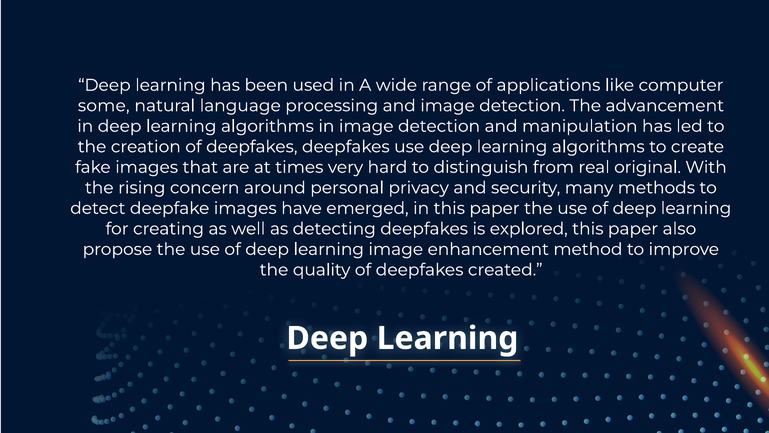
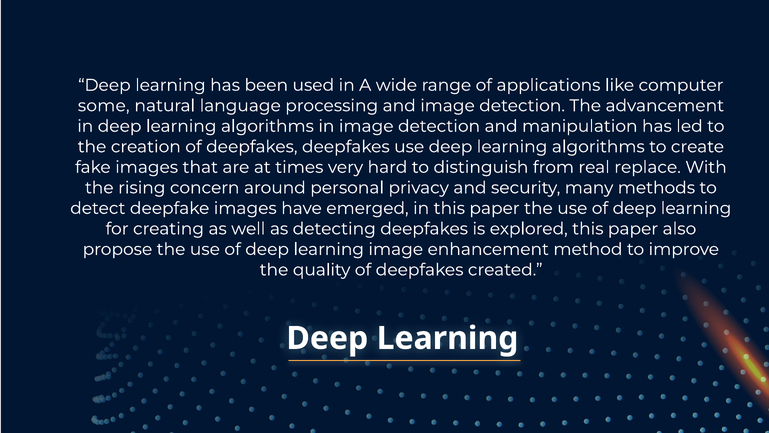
original: original -> replace
